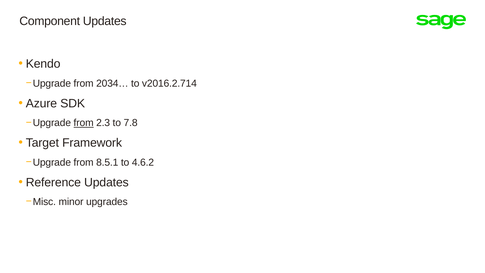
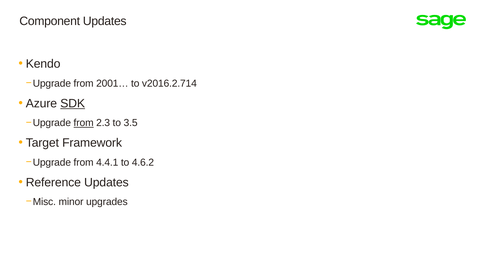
2034…: 2034… -> 2001…
SDK underline: none -> present
7.8: 7.8 -> 3.5
8.5.1: 8.5.1 -> 4.4.1
